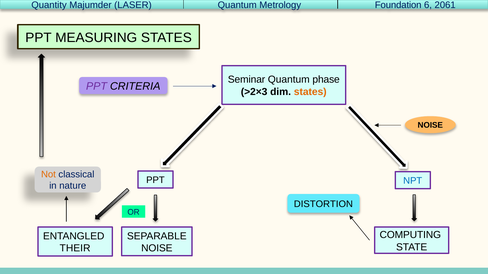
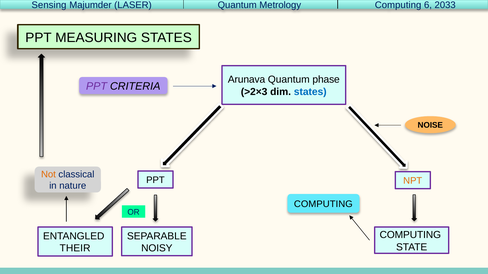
Quantity: Quantity -> Sensing
Metrology Foundation: Foundation -> Computing
2061: 2061 -> 2033
Seminar: Seminar -> Arunava
states at (310, 92) colour: orange -> blue
NPT colour: blue -> orange
DISTORTION at (323, 204): DISTORTION -> COMPUTING
NOISE at (157, 249): NOISE -> NOISY
